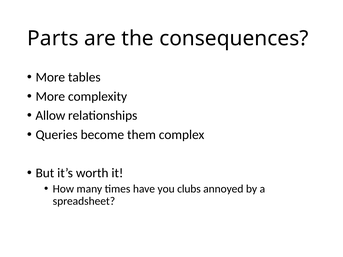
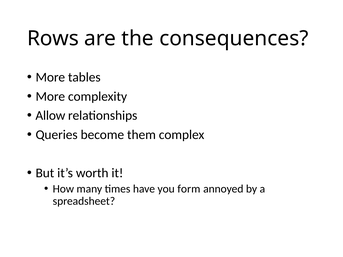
Parts: Parts -> Rows
clubs: clubs -> form
